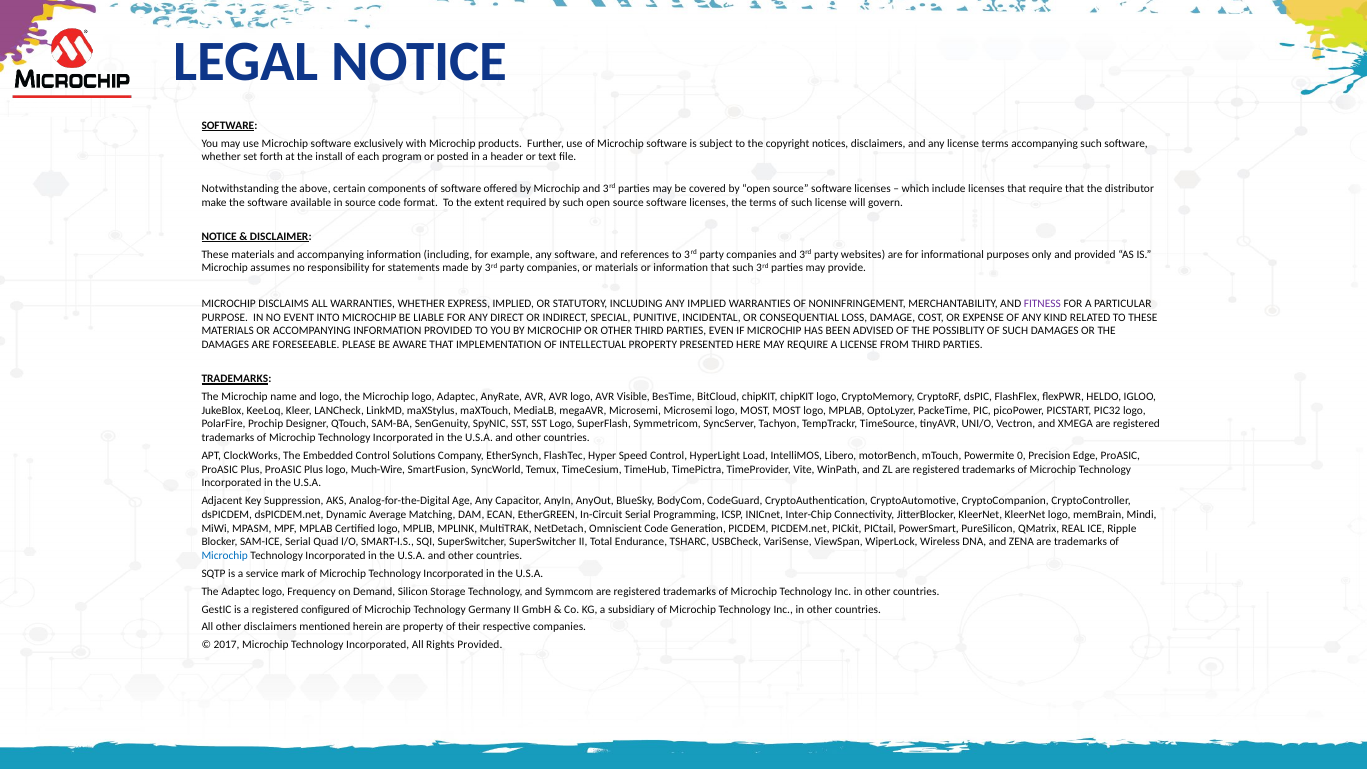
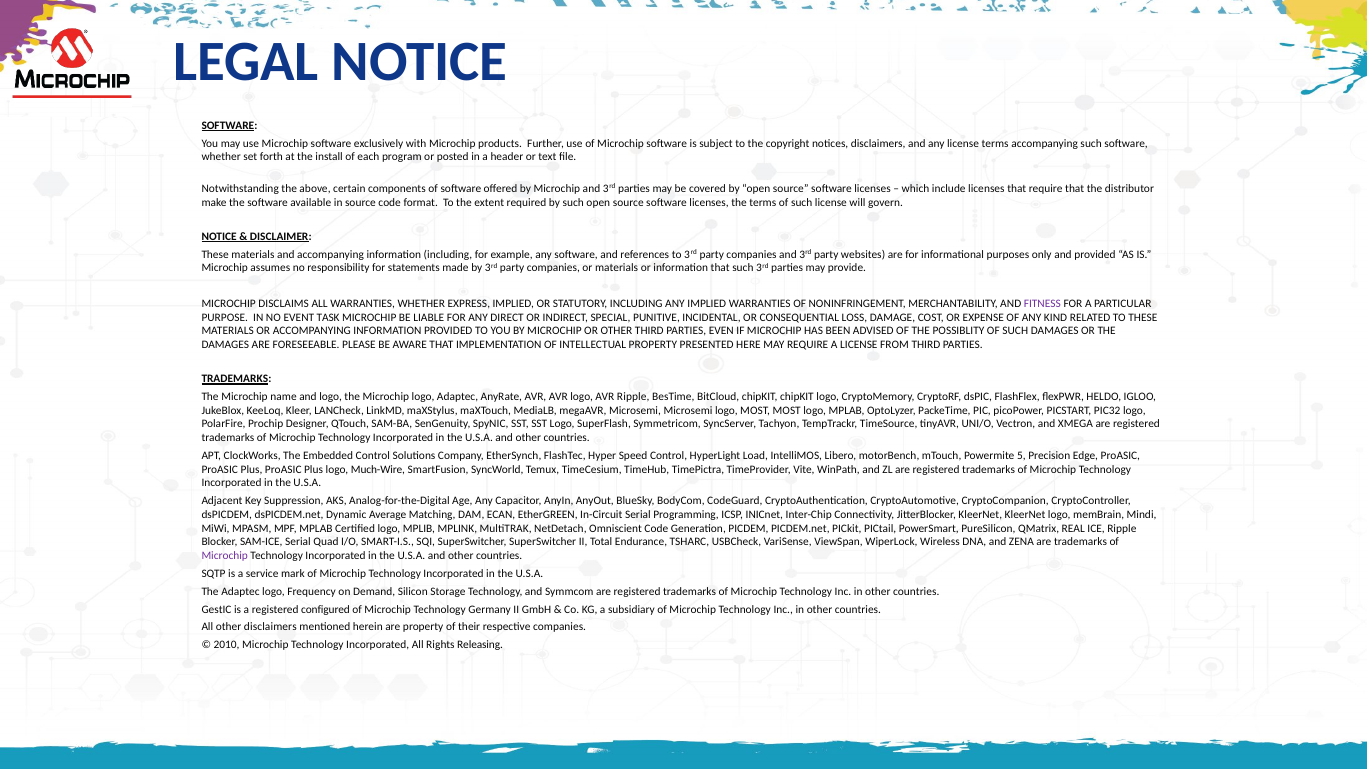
INTO: INTO -> TASK
AVR Visible: Visible -> Ripple
0: 0 -> 5
Microchip at (225, 556) colour: blue -> purple
2017: 2017 -> 2010
Rights Provided: Provided -> Releasing
